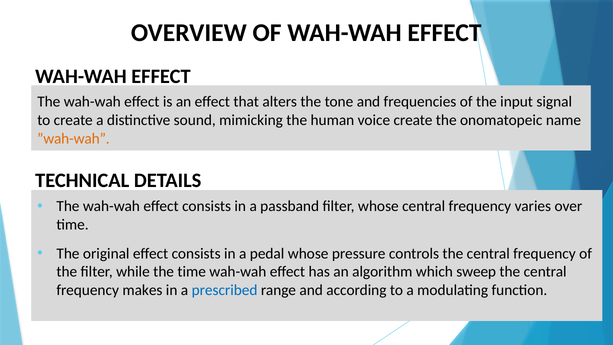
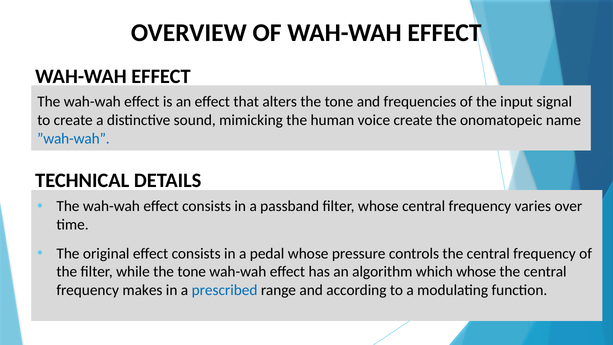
”wah-wah colour: orange -> blue
while the time: time -> tone
which sweep: sweep -> whose
